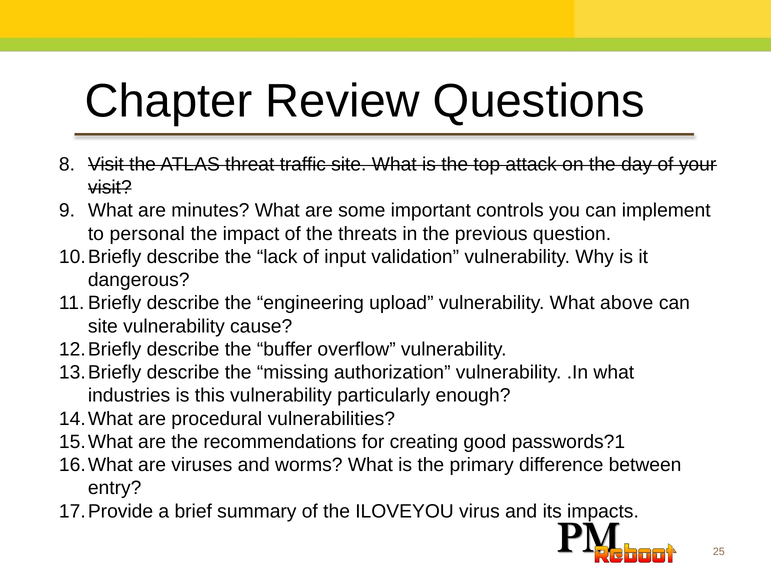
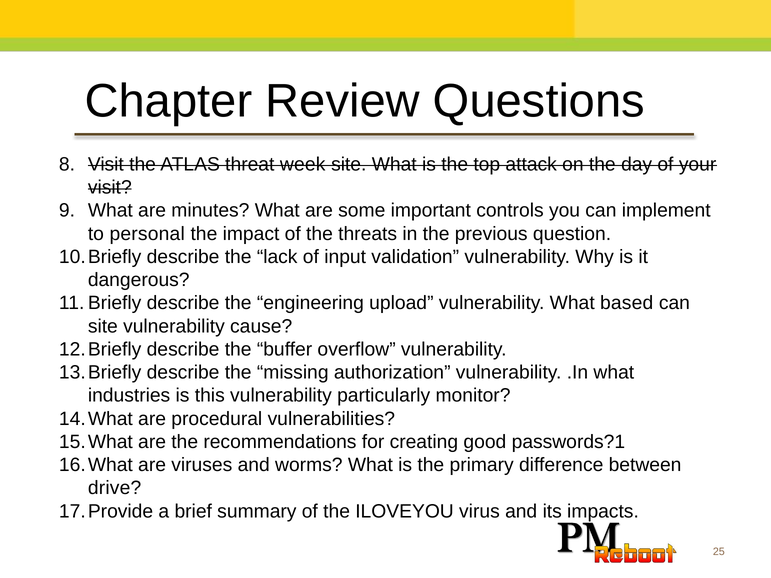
traffic: traffic -> week
above: above -> based
enough: enough -> monitor
entry: entry -> drive
